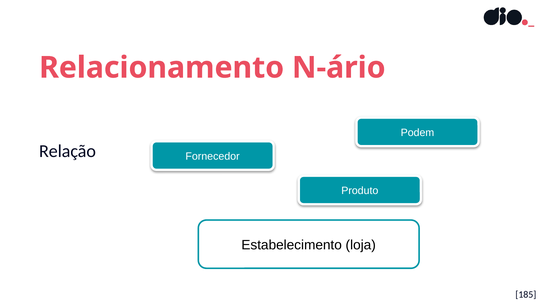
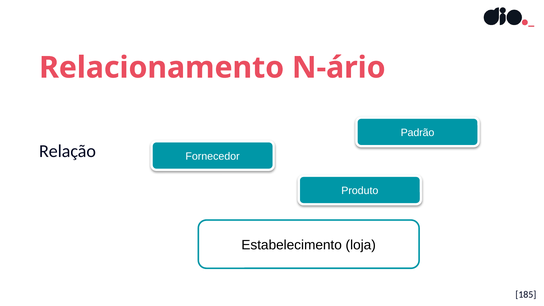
Podem: Podem -> Padrão
